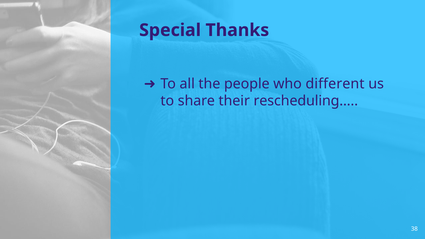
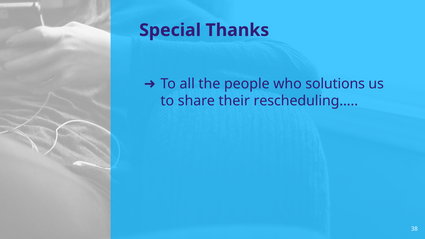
different: different -> solutions
